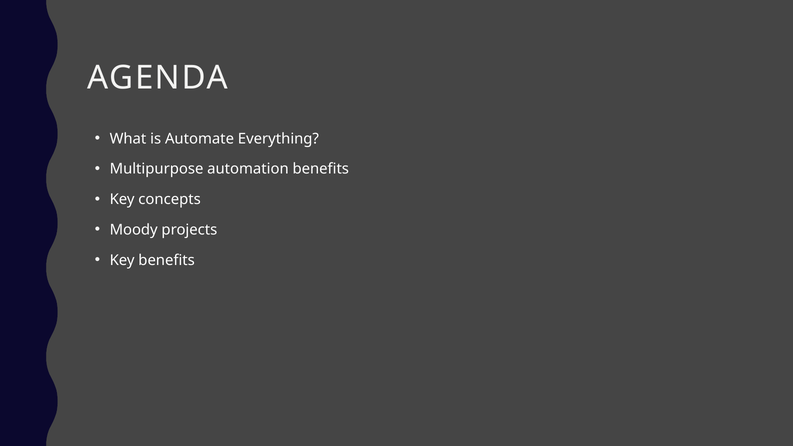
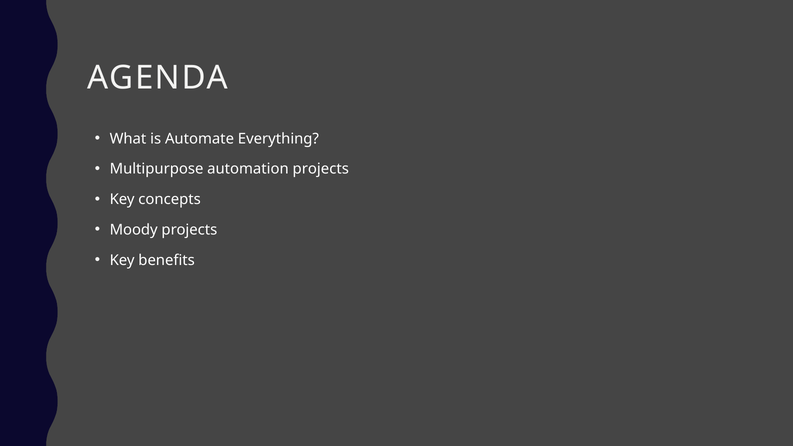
automation benefits: benefits -> projects
